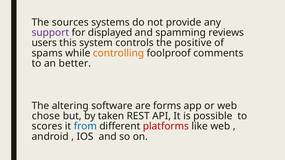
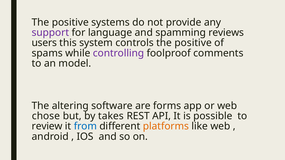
sources at (70, 22): sources -> positive
displayed: displayed -> language
controlling colour: orange -> purple
better: better -> model
taken: taken -> takes
scores: scores -> review
platforms colour: red -> orange
